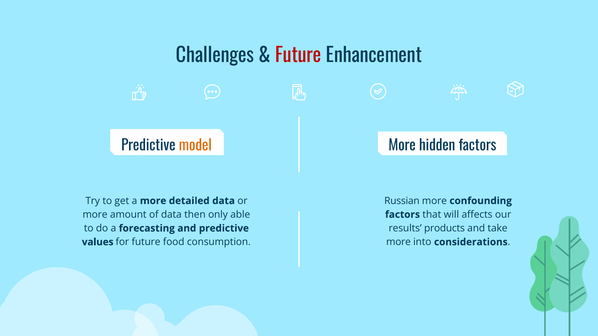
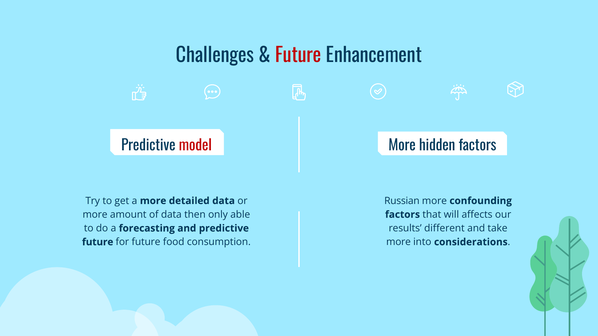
model colour: orange -> red
products: products -> different
values at (98, 242): values -> future
